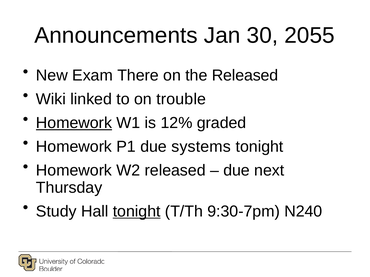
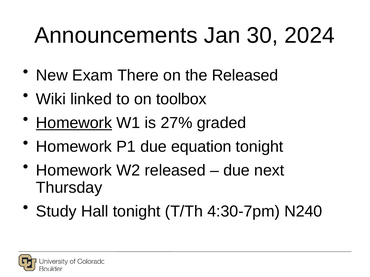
2055: 2055 -> 2024
trouble: trouble -> toolbox
12%: 12% -> 27%
systems: systems -> equation
tonight at (137, 212) underline: present -> none
9:30-7pm: 9:30-7pm -> 4:30-7pm
